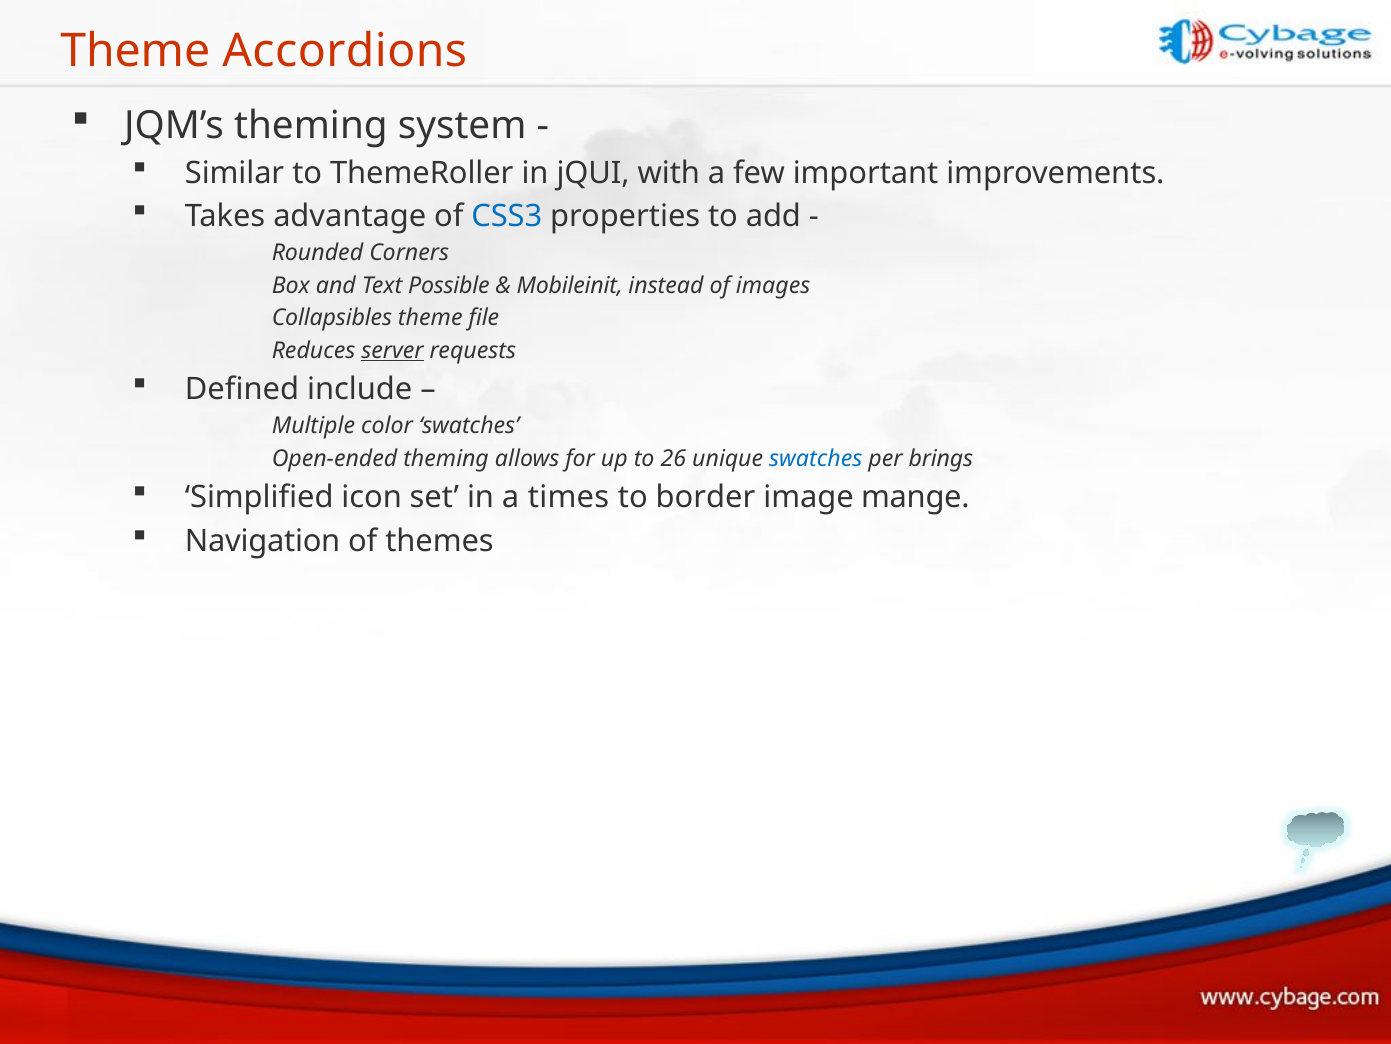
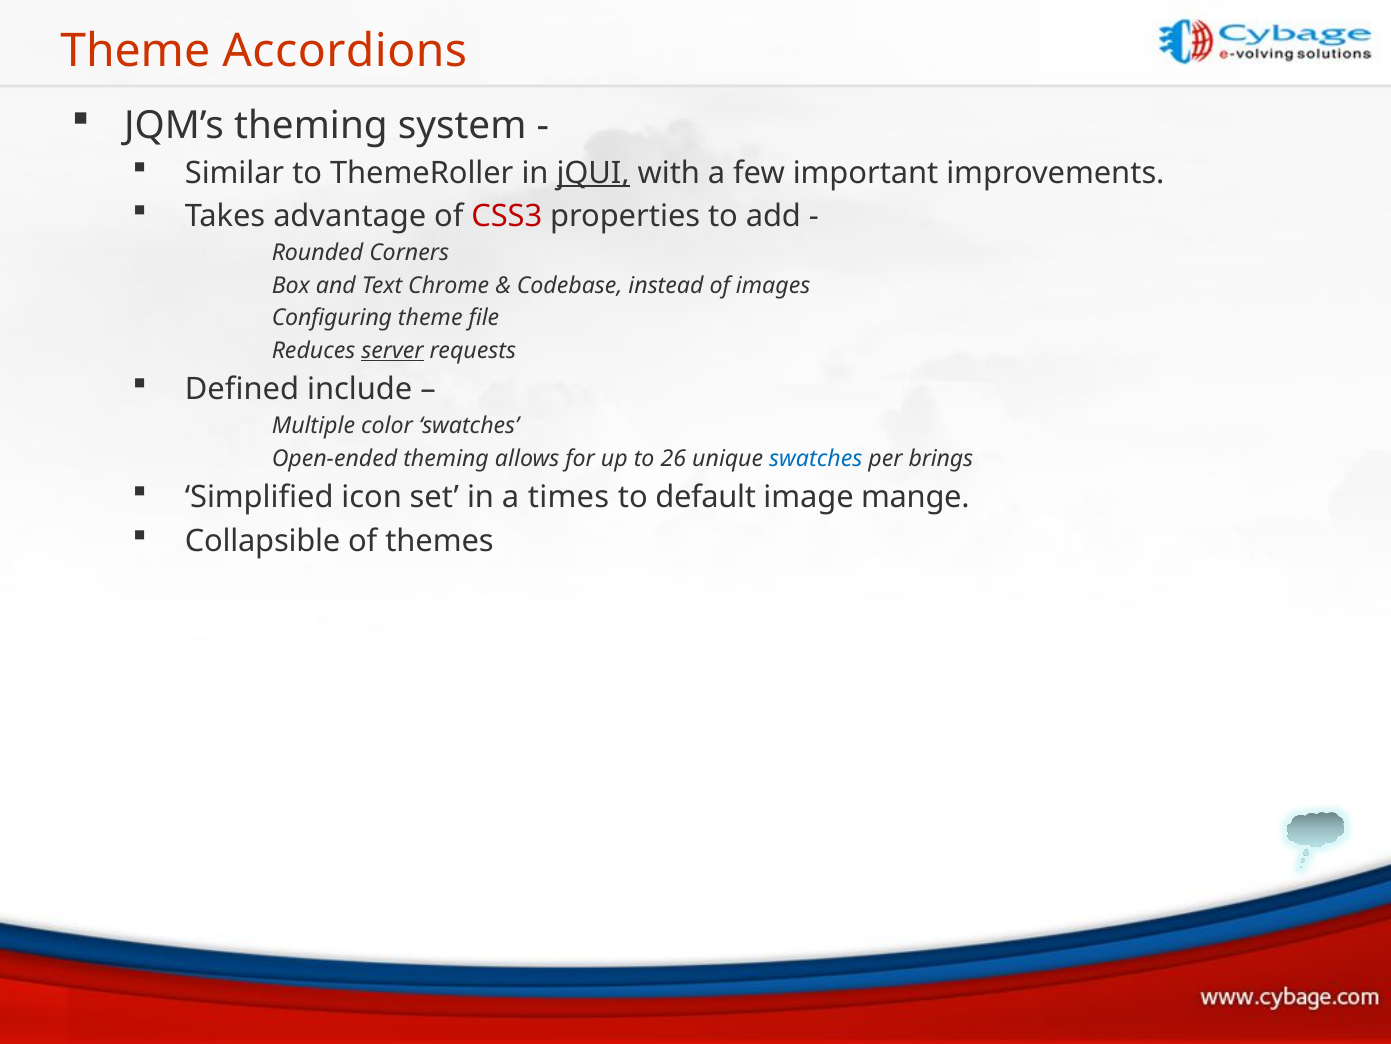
jQUI underline: none -> present
CSS3 colour: blue -> red
Possible: Possible -> Chrome
Mobileinit: Mobileinit -> Codebase
Collapsibles: Collapsibles -> Configuring
border: border -> default
Navigation: Navigation -> Collapsible
